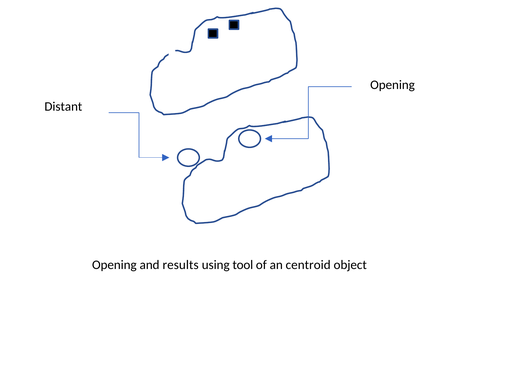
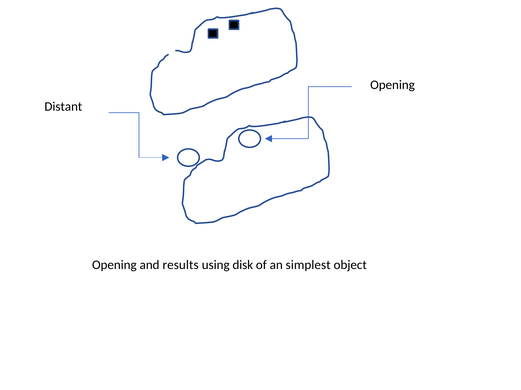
tool: tool -> disk
centroid: centroid -> simplest
